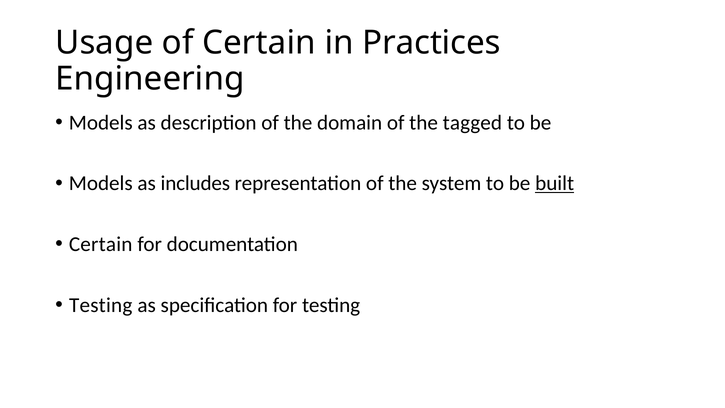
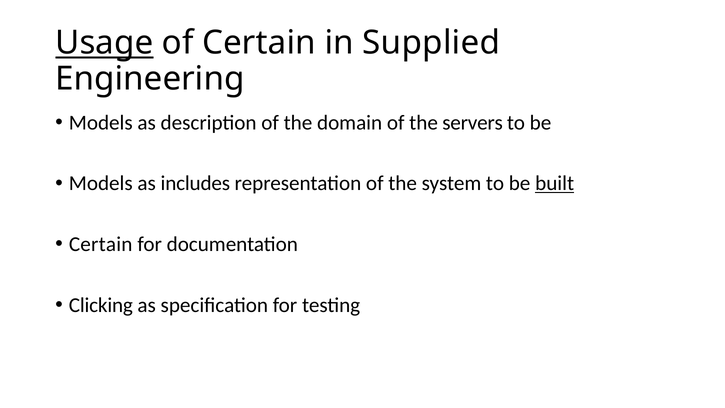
Usage underline: none -> present
Practices: Practices -> Supplied
tagged: tagged -> servers
Testing at (101, 305): Testing -> Clicking
